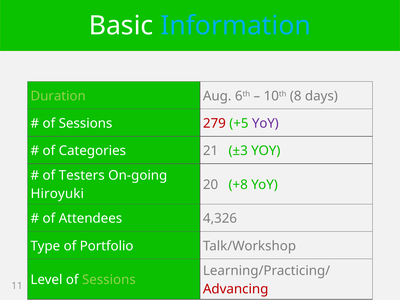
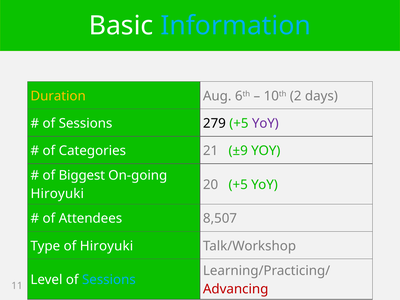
Duration colour: light green -> yellow
8: 8 -> 2
279 colour: red -> black
±3: ±3 -> ±9
Testers: Testers -> Biggest
20 +8: +8 -> +5
4,326: 4,326 -> 8,507
of Portfolio: Portfolio -> Hiroyuki
Sessions at (109, 280) colour: light green -> light blue
